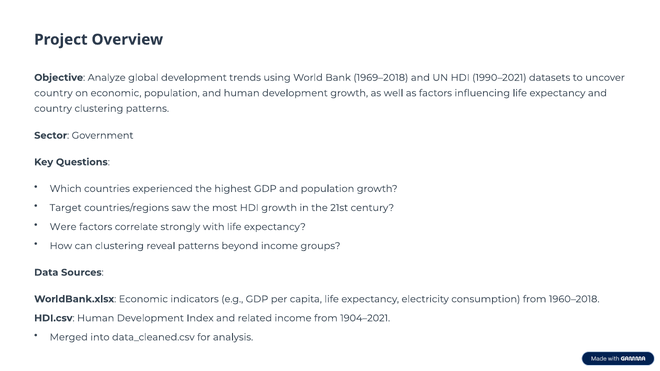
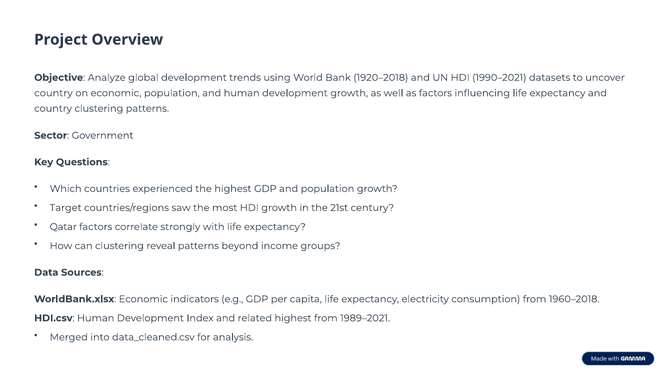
1969–2018: 1969–2018 -> 1920–2018
Were: Were -> Qatar
related income: income -> highest
1904–2021: 1904–2021 -> 1989–2021
